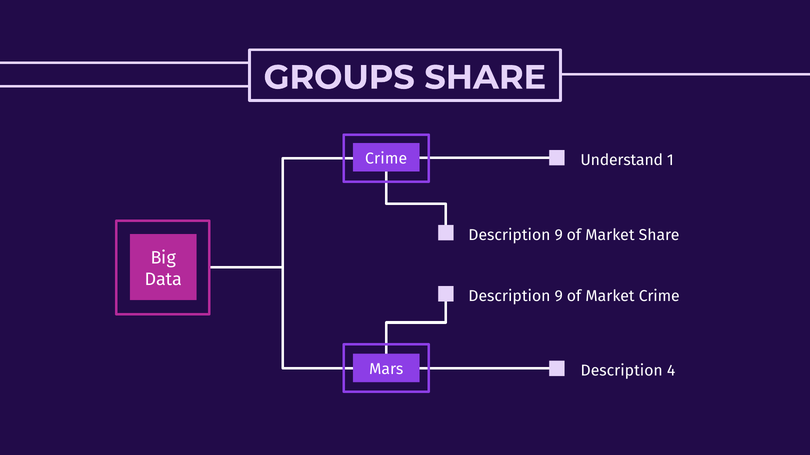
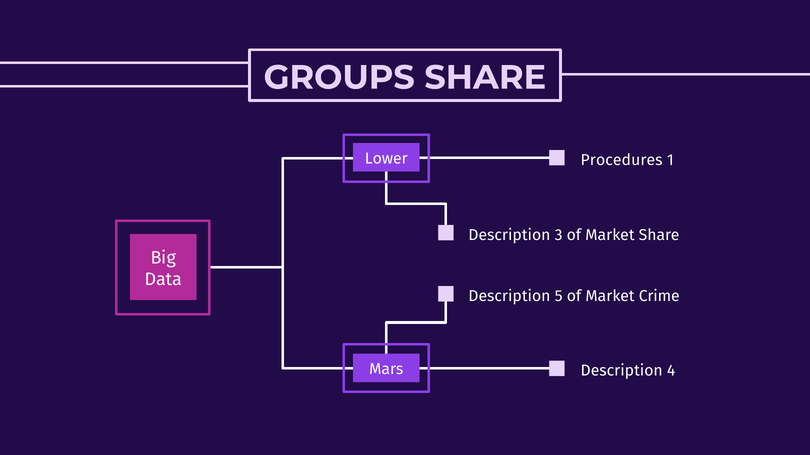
Crime at (386, 159): Crime -> Lower
Understand: Understand -> Procedures
9 at (559, 235): 9 -> 3
9 at (559, 297): 9 -> 5
